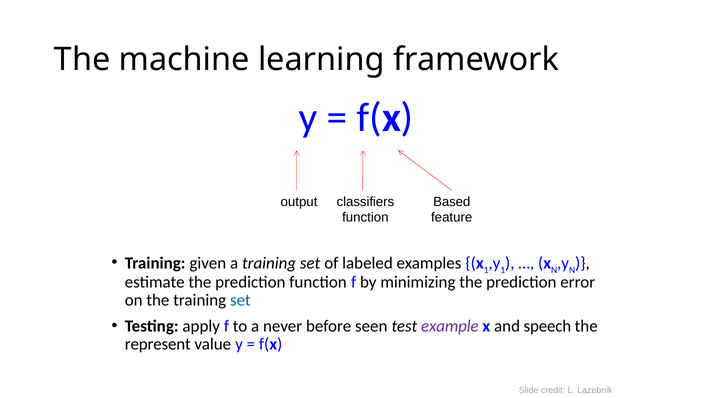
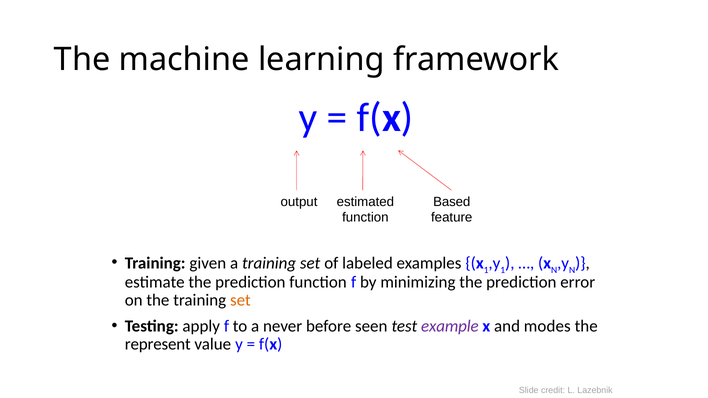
classifiers: classifiers -> estimated
set at (240, 301) colour: blue -> orange
speech: speech -> modes
